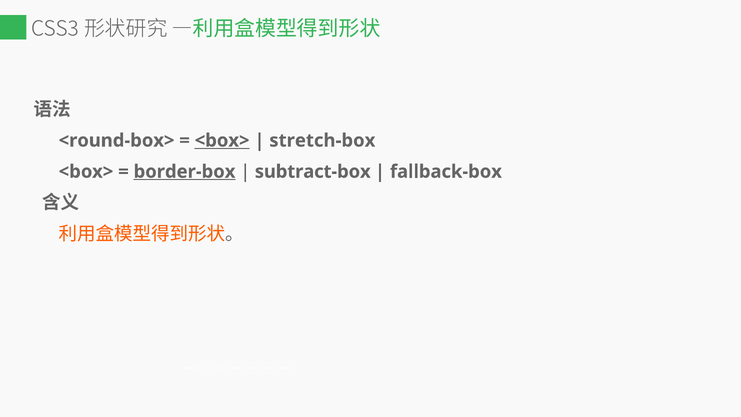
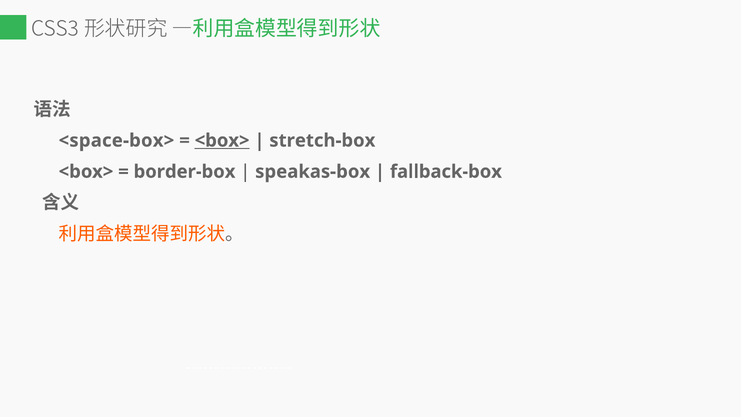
<round-box>: <round-box> -> <space-box>
border-box underline: present -> none
subtract-box: subtract-box -> speakas-box
